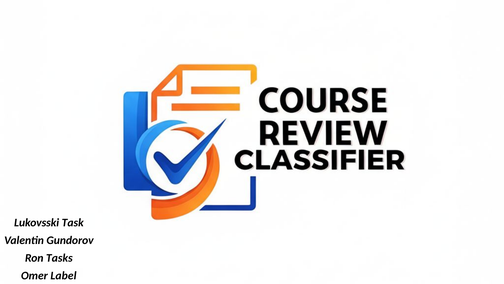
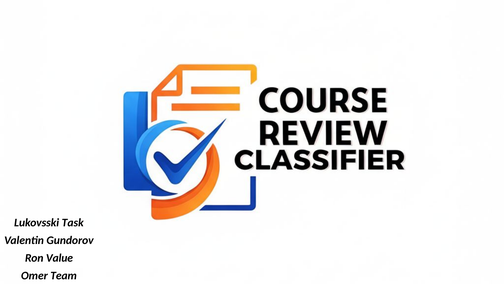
Tasks: Tasks -> Value
Label: Label -> Team
